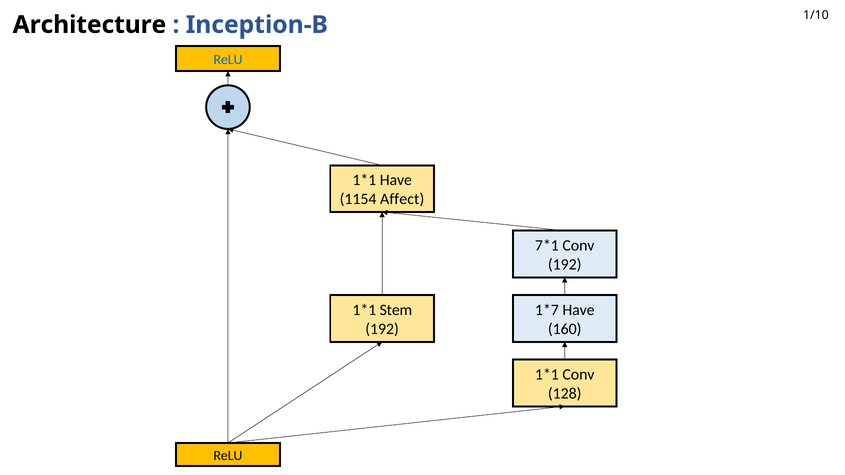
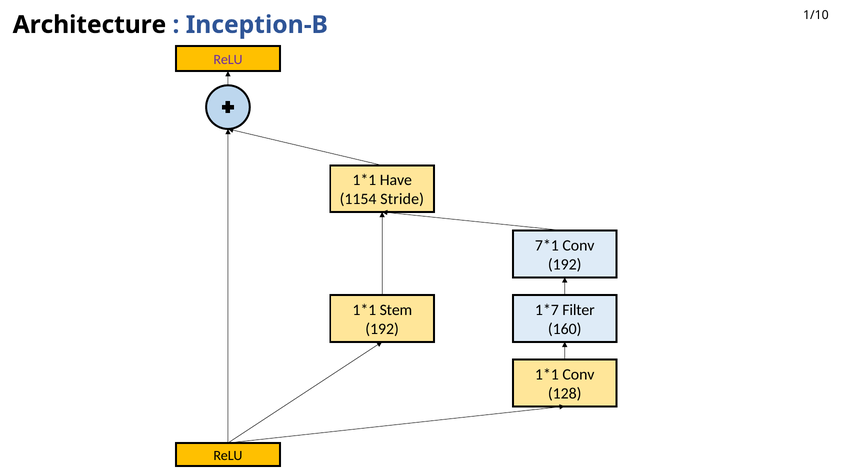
ReLU at (228, 59) colour: blue -> purple
Affect: Affect -> Stride
Have at (578, 310): Have -> Filter
